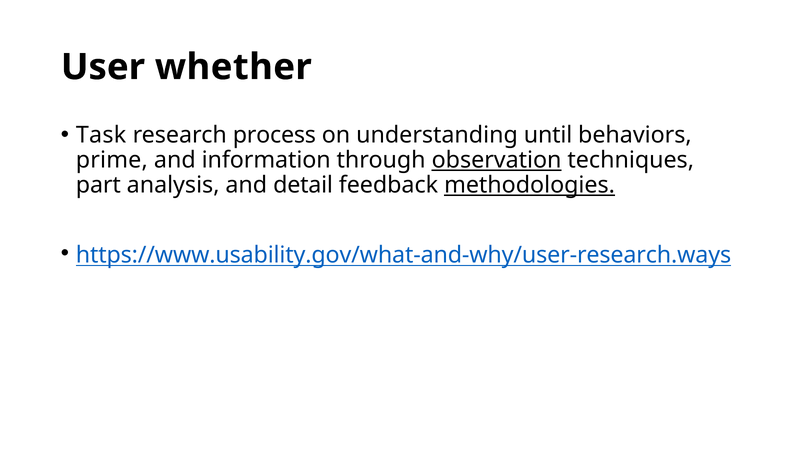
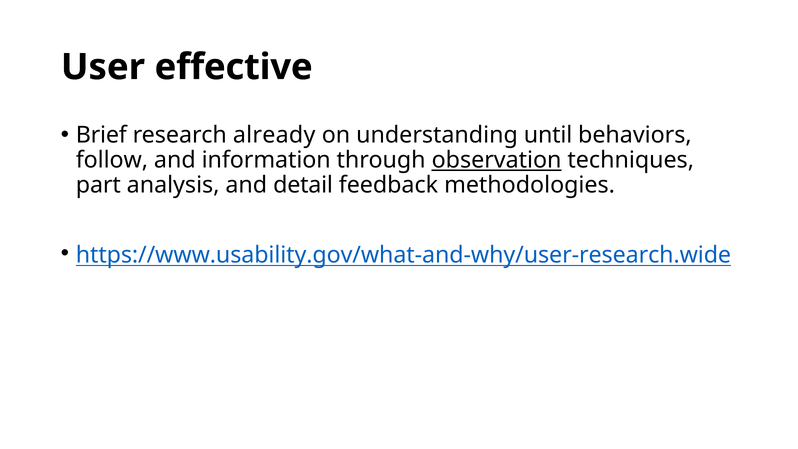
whether: whether -> effective
Task: Task -> Brief
process: process -> already
prime: prime -> follow
methodologies underline: present -> none
https://www.usability.gov/what-and-why/user-research.ways: https://www.usability.gov/what-and-why/user-research.ways -> https://www.usability.gov/what-and-why/user-research.wide
